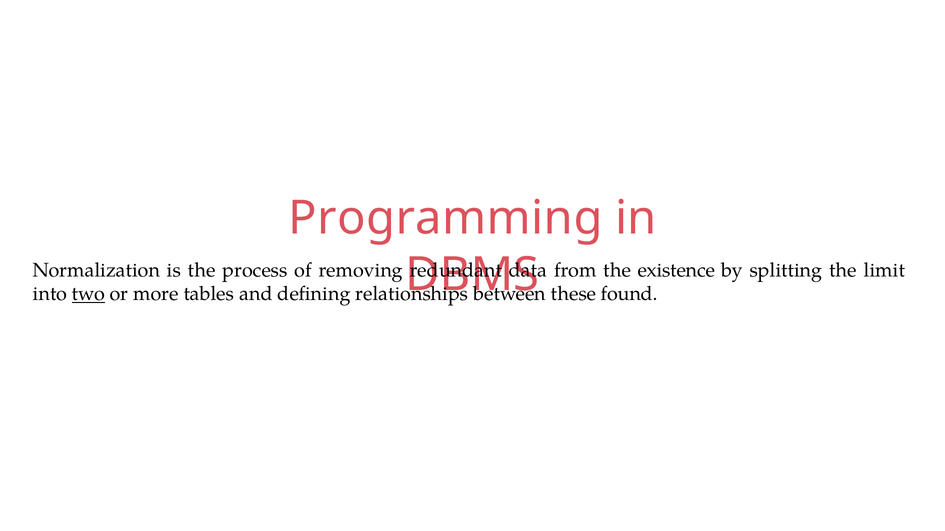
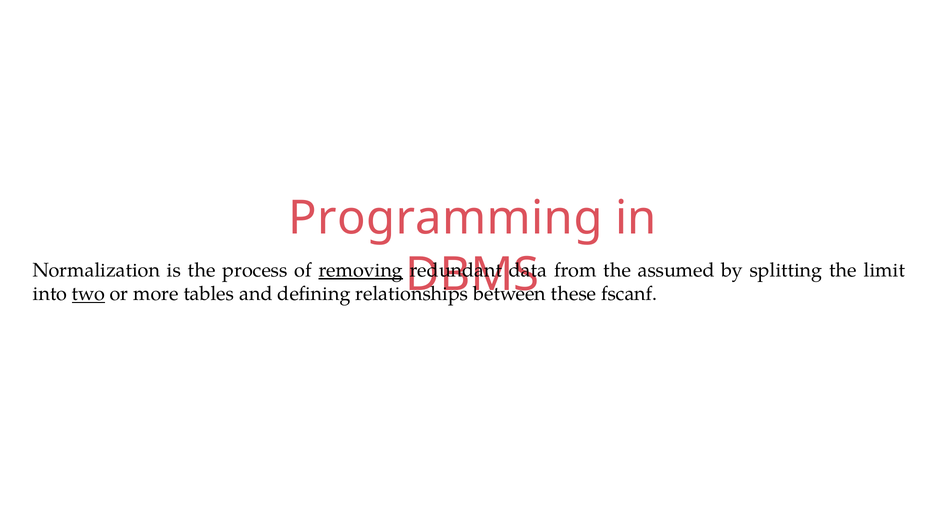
removing underline: none -> present
existence: existence -> assumed
found: found -> fscanf
